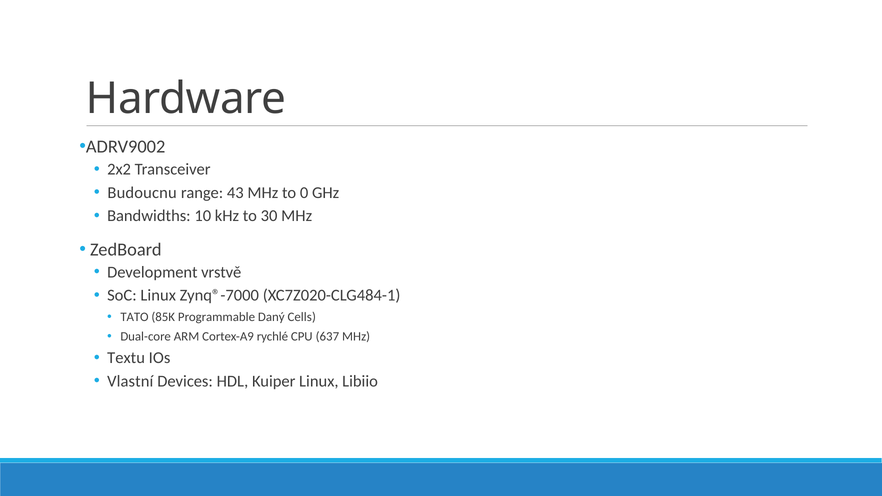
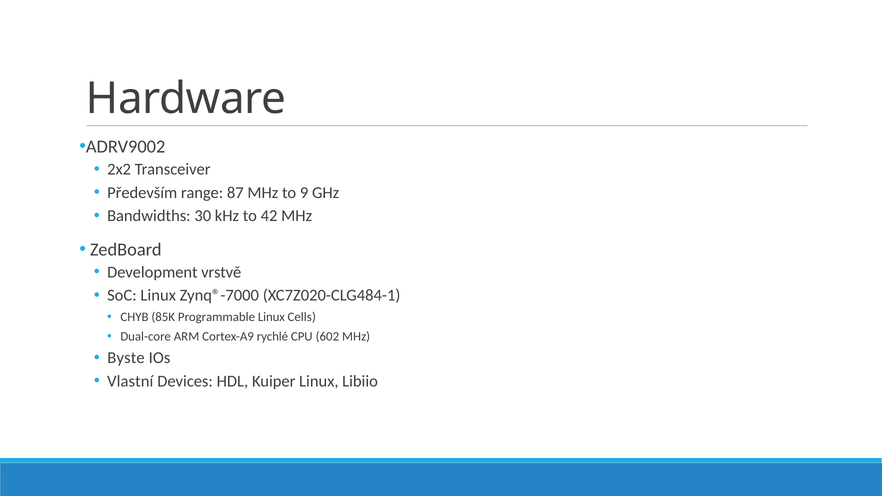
Budoucnu: Budoucnu -> Především
43: 43 -> 87
0: 0 -> 9
10: 10 -> 30
30: 30 -> 42
TATO: TATO -> CHYB
Programmable Daný: Daný -> Linux
637: 637 -> 602
Textu: Textu -> Byste
